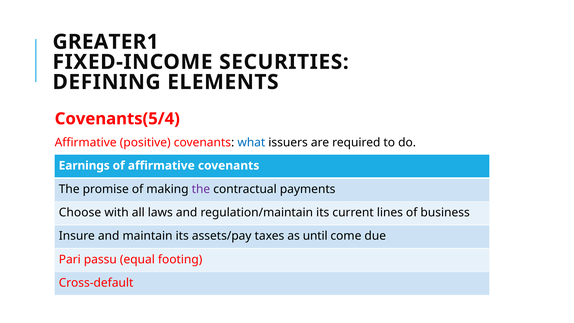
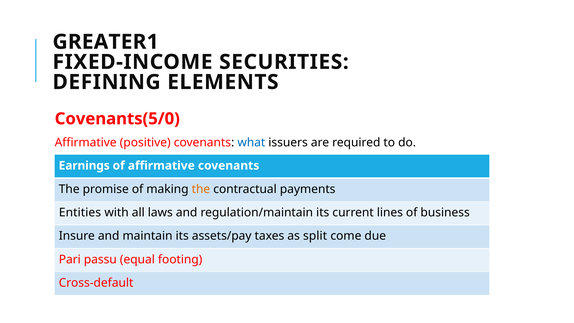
Covenants(5/4: Covenants(5/4 -> Covenants(5/0
the at (201, 189) colour: purple -> orange
Choose: Choose -> Entities
until: until -> split
